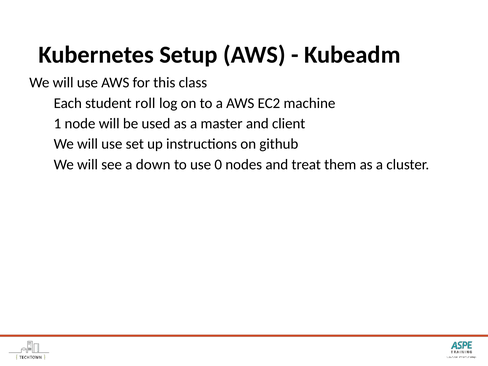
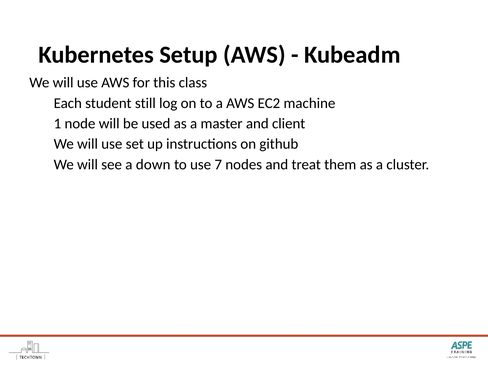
roll: roll -> still
0: 0 -> 7
